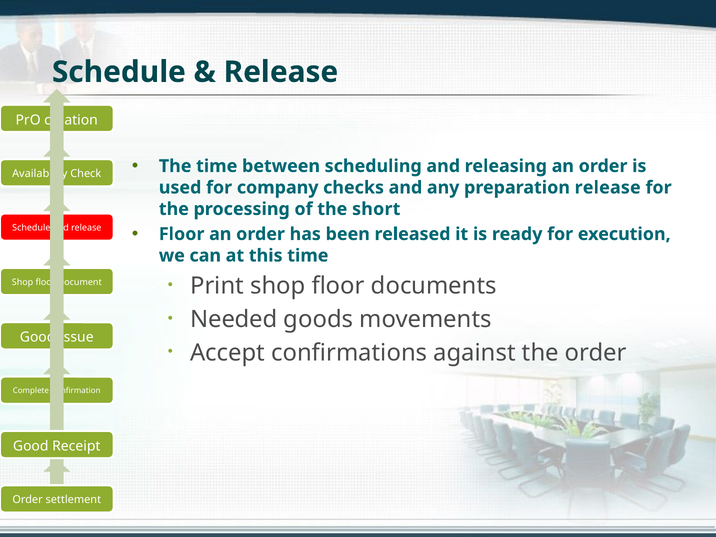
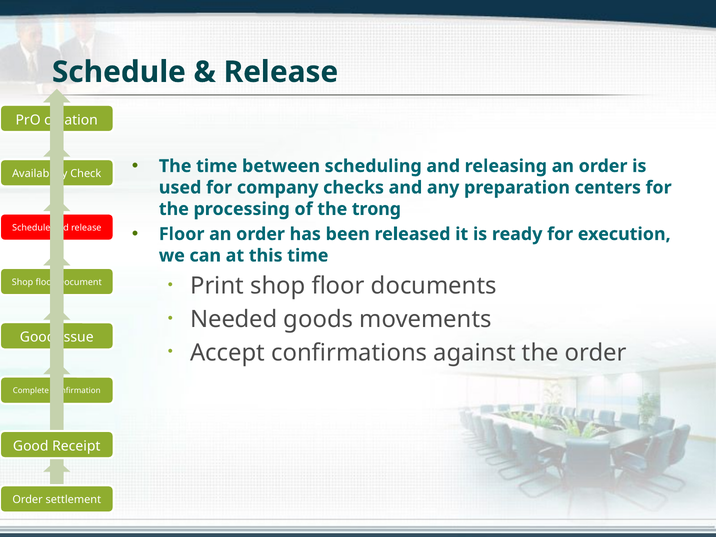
release at (608, 188): release -> centers
short: short -> trong
